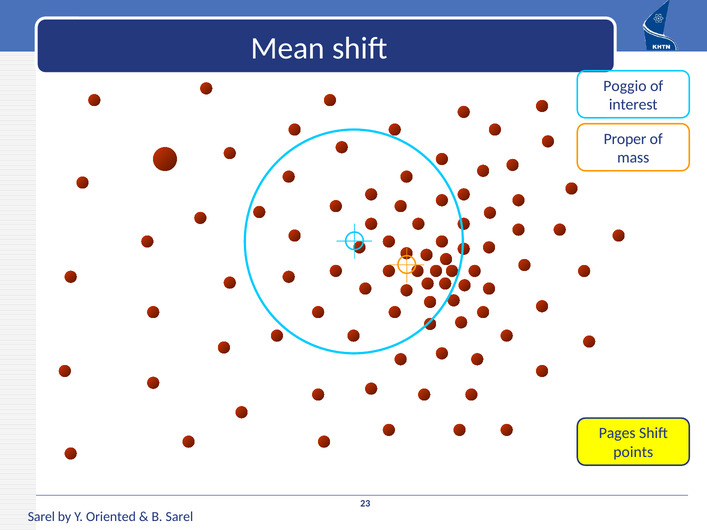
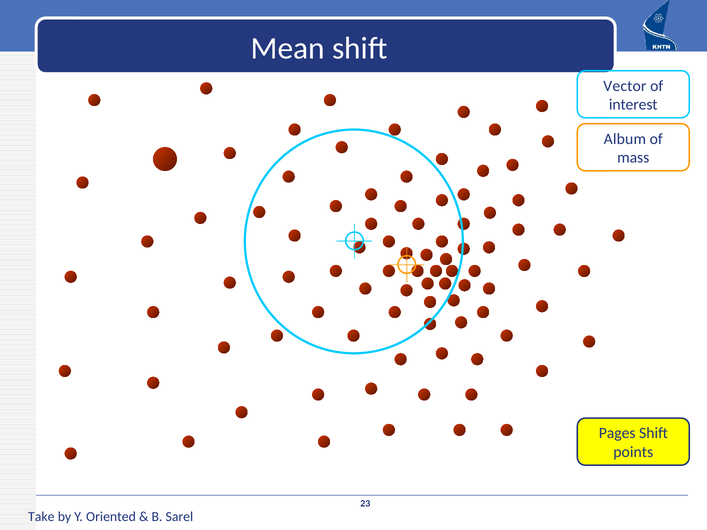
Poggio: Poggio -> Vector
Proper: Proper -> Album
Sarel at (41, 517): Sarel -> Take
